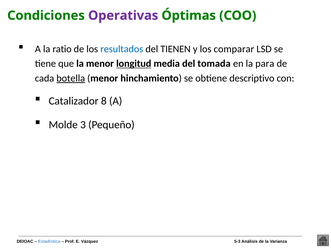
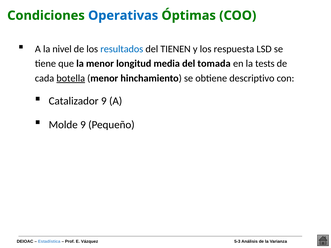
Operativas colour: purple -> blue
ratio: ratio -> nivel
comparar: comparar -> respuesta
longitud underline: present -> none
para: para -> tests
Catalizador 8: 8 -> 9
Molde 3: 3 -> 9
